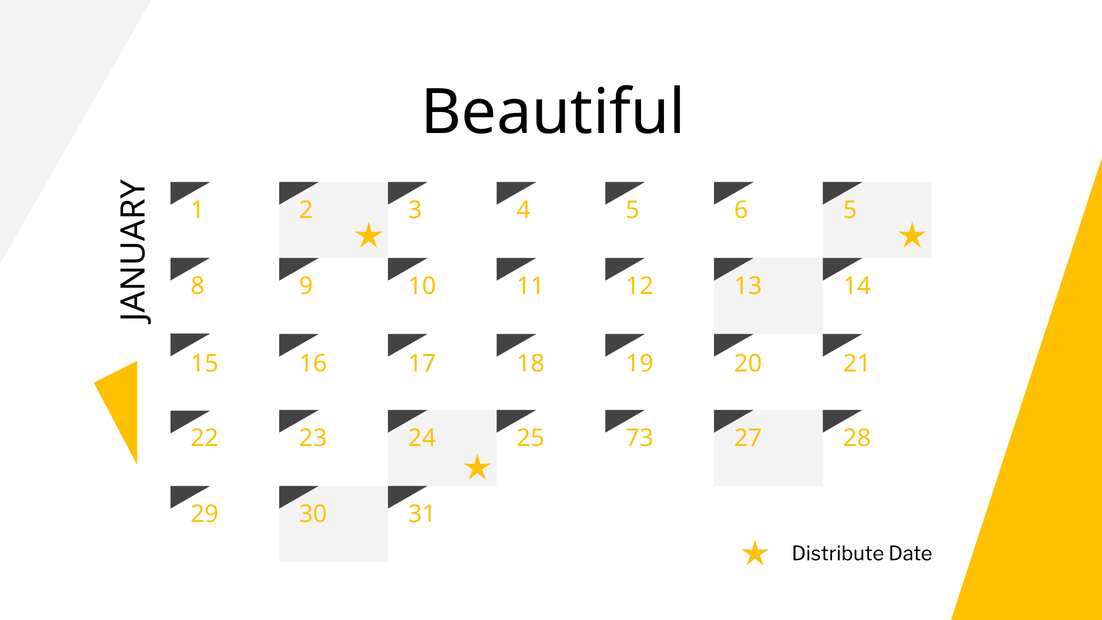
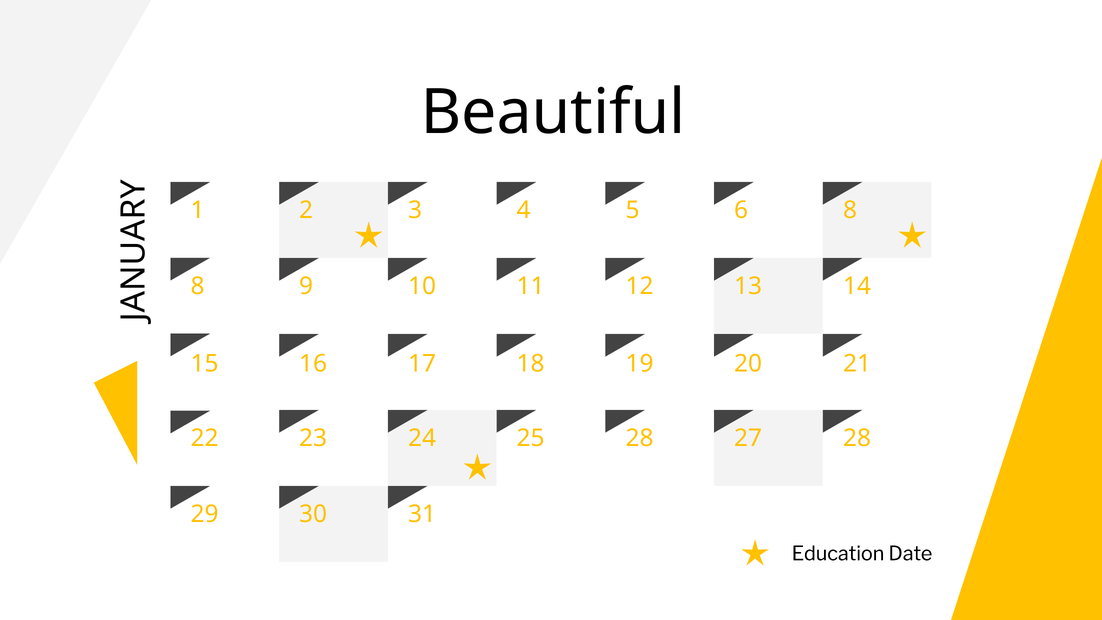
6 5: 5 -> 8
25 73: 73 -> 28
Distribute: Distribute -> Education
